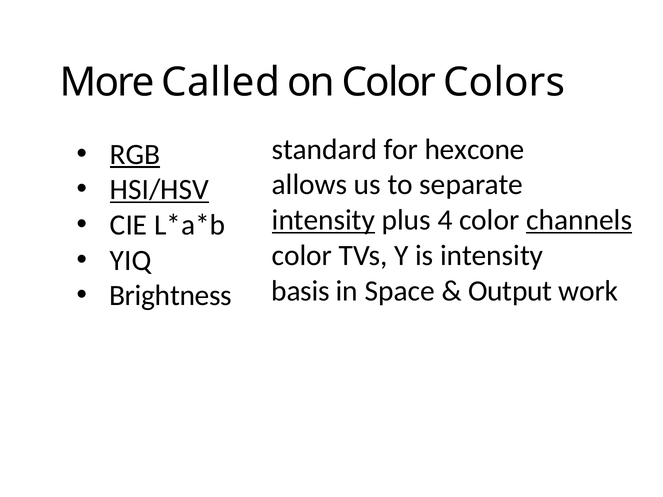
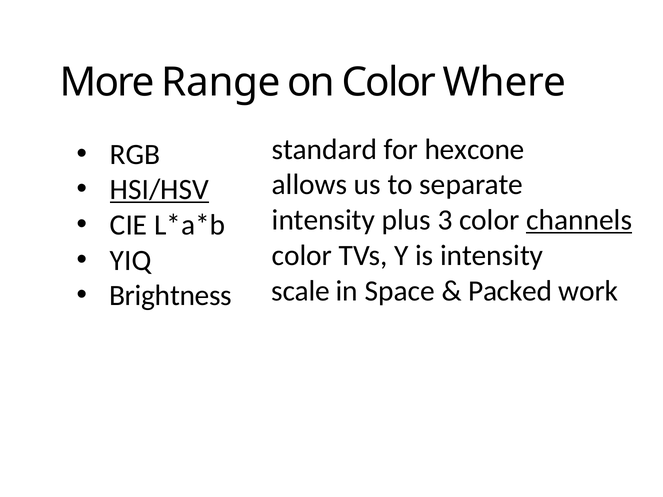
Called: Called -> Range
Colors: Colors -> Where
RGB underline: present -> none
intensity at (323, 220) underline: present -> none
4: 4 -> 3
basis: basis -> scale
Output: Output -> Packed
